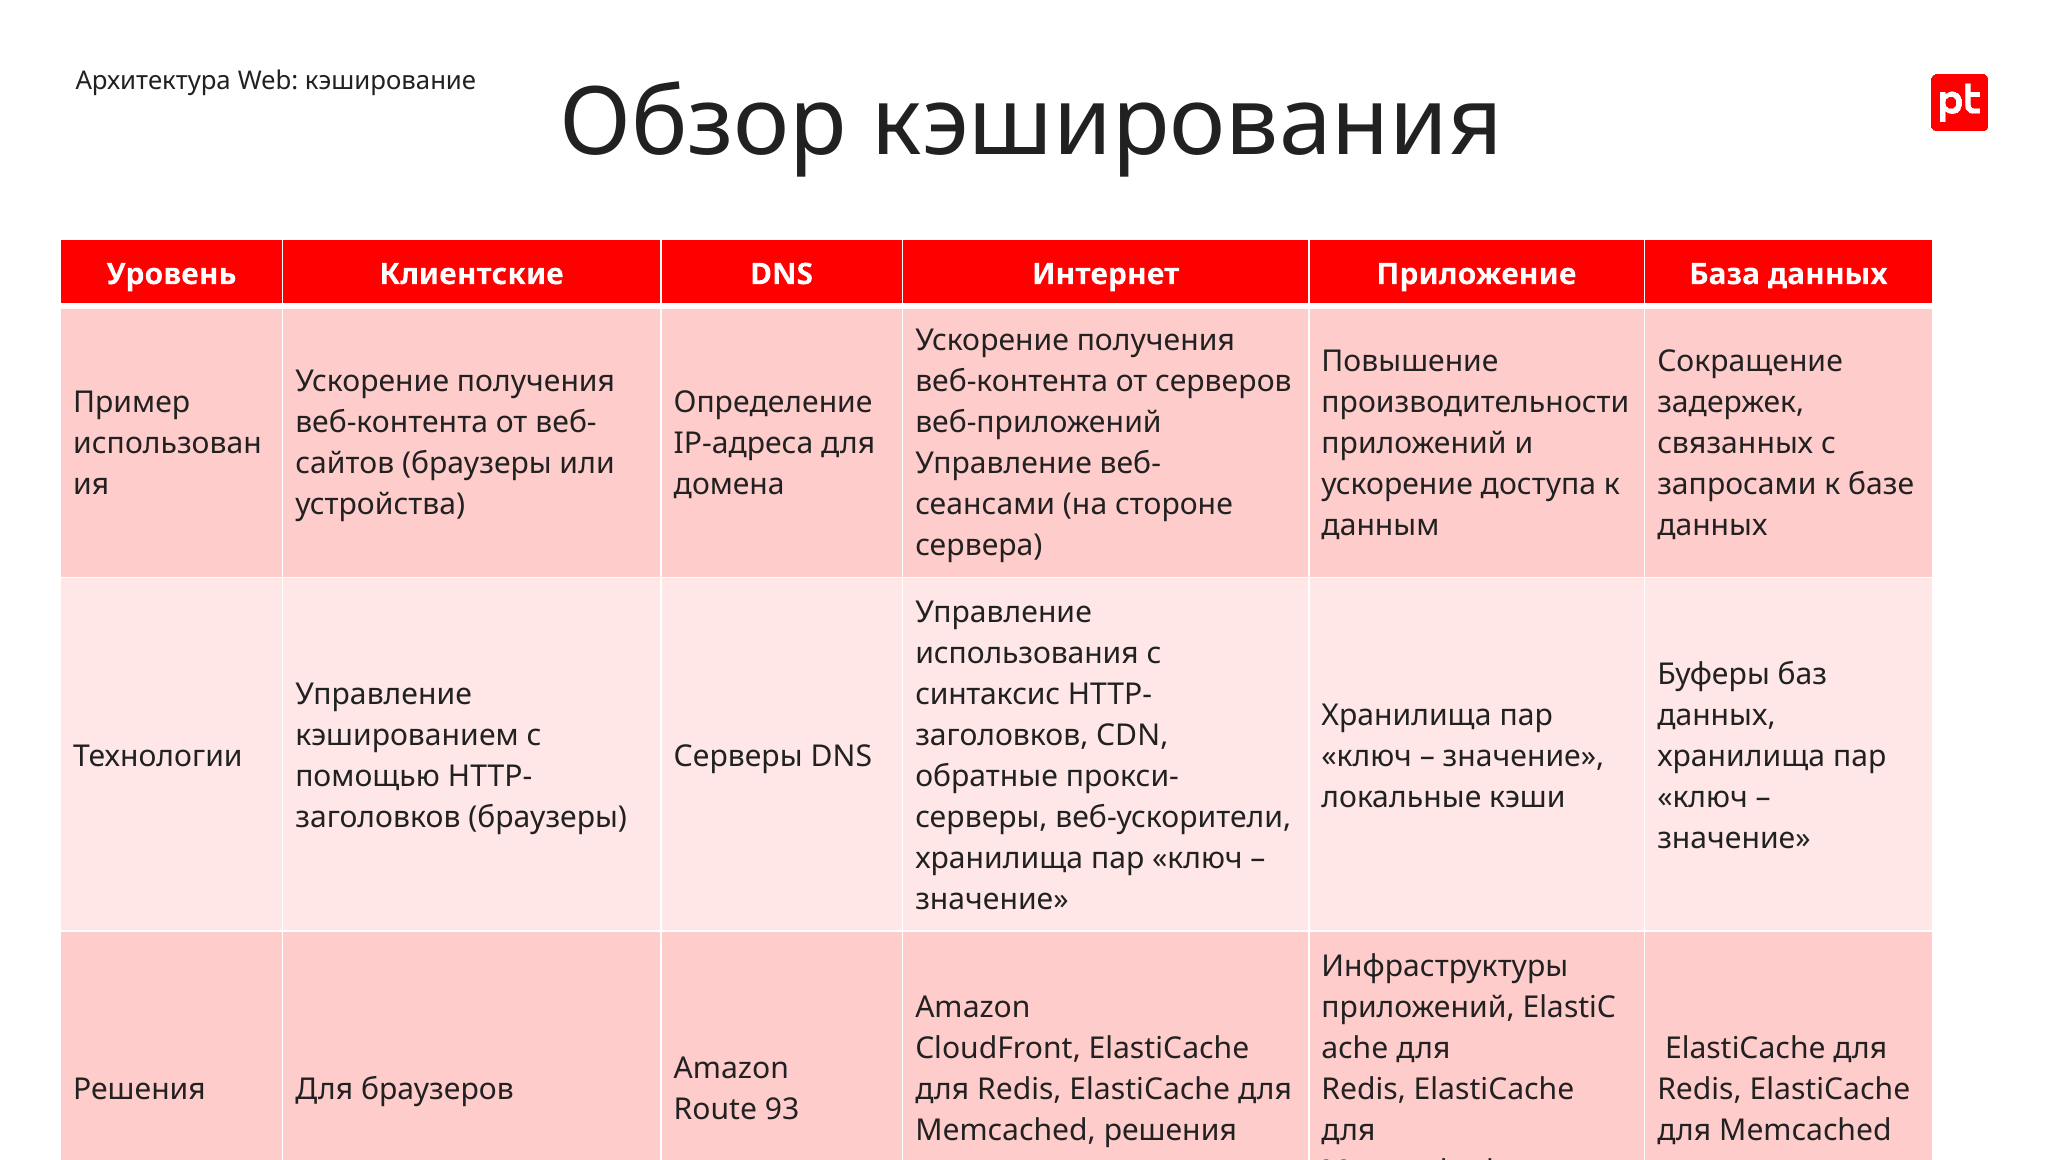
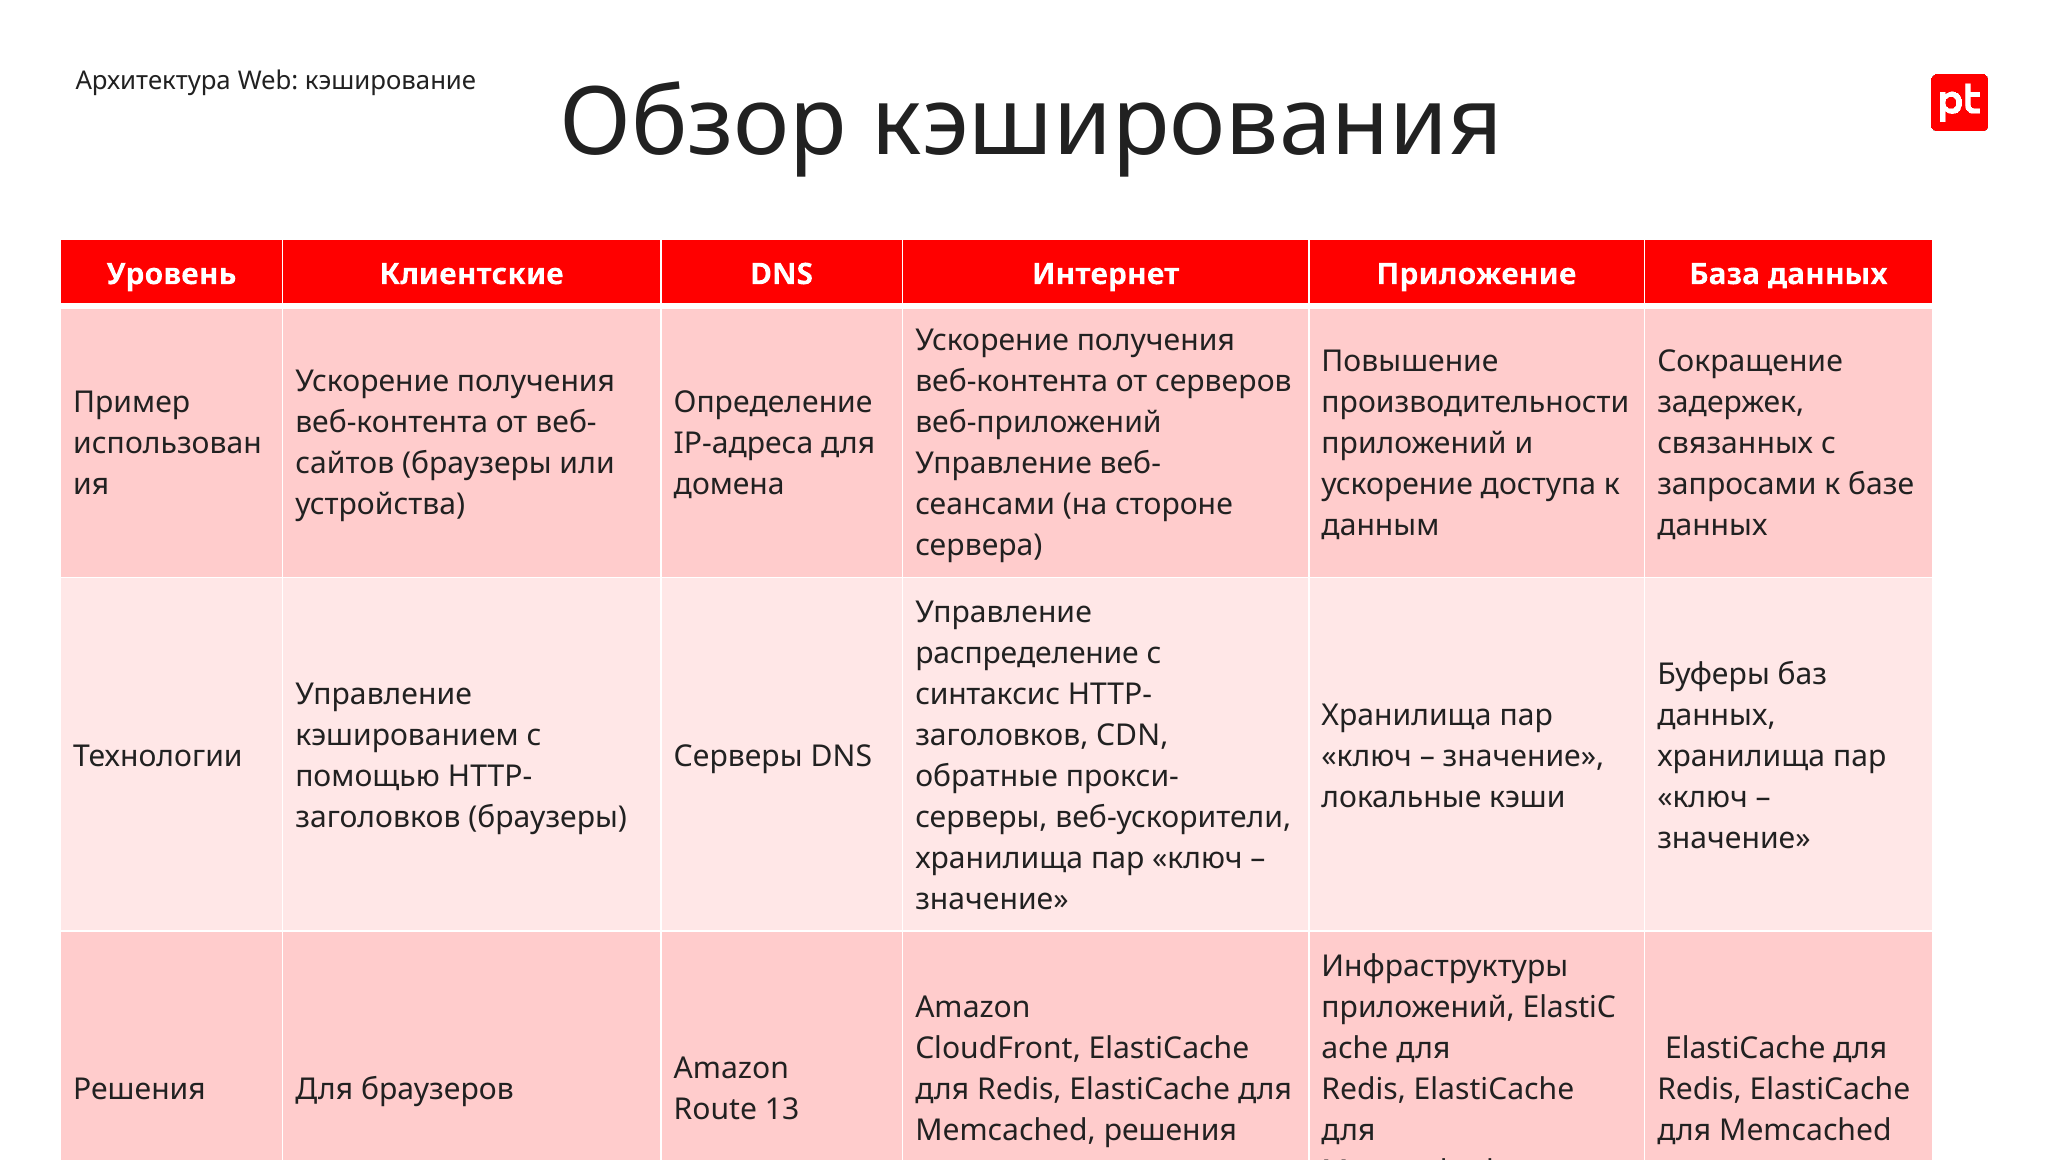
использования: использования -> распределение
93: 93 -> 13
